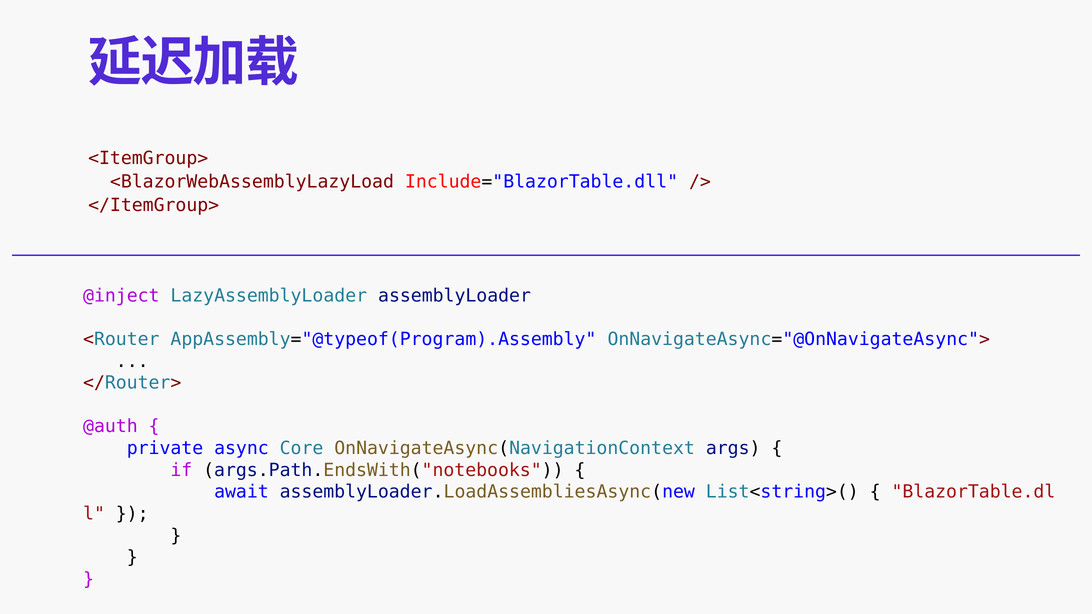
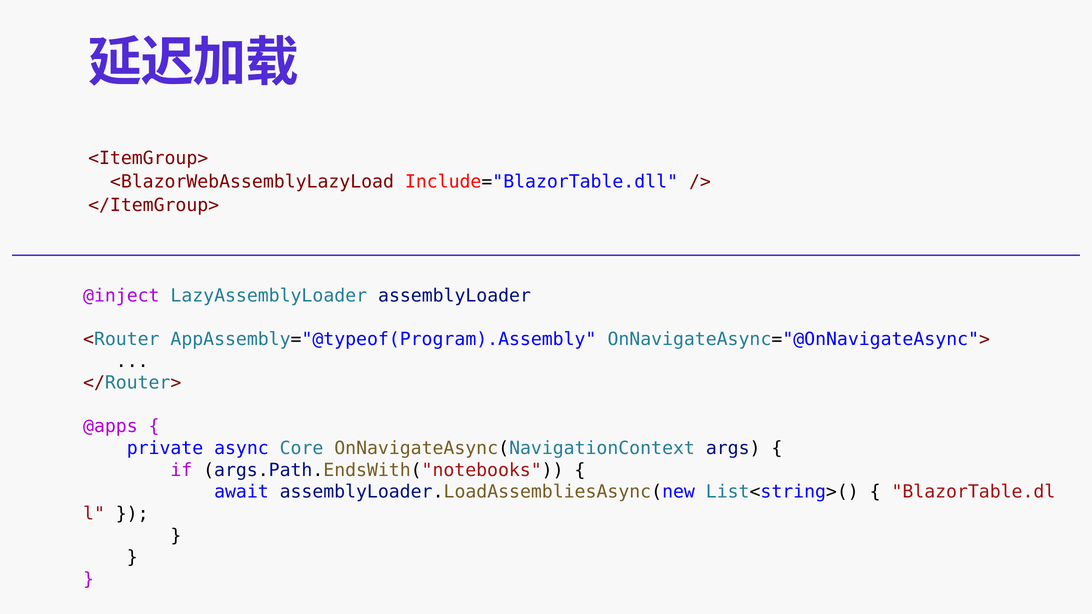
@auth: @auth -> @apps
